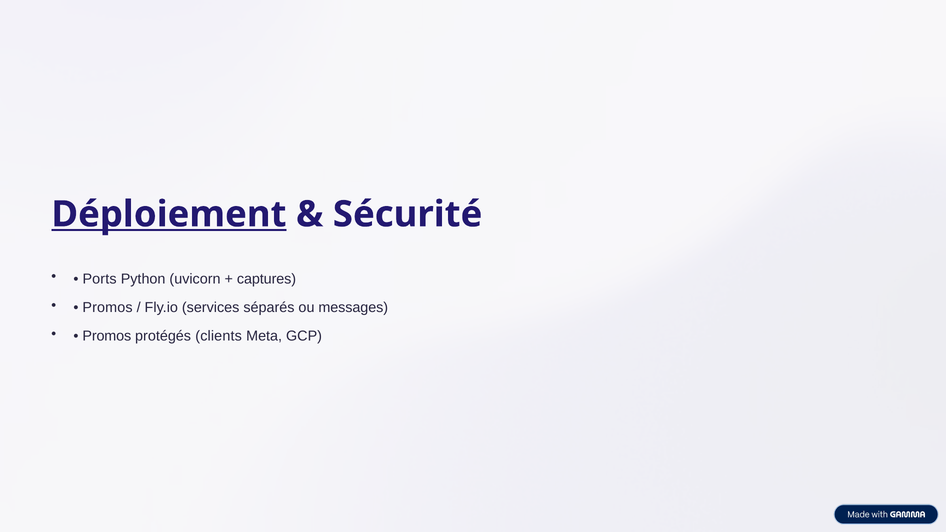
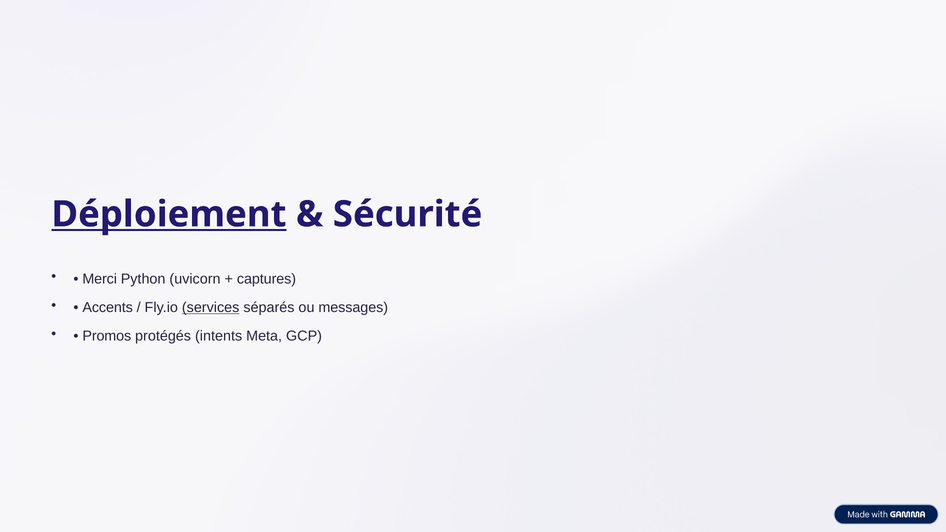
Ports: Ports -> Merci
Promos at (108, 308): Promos -> Accents
services underline: none -> present
clients: clients -> intents
